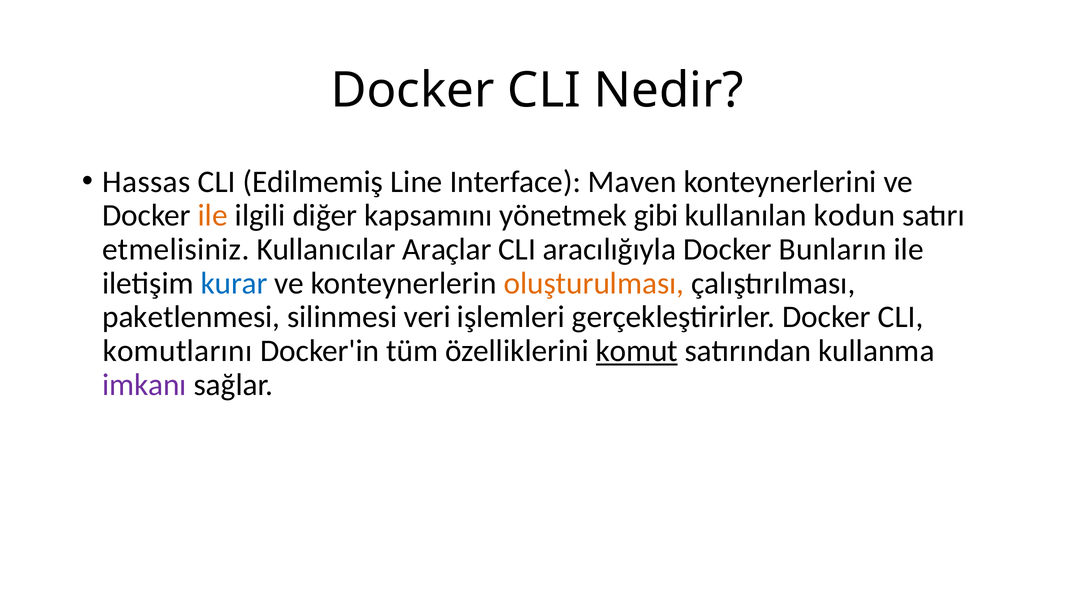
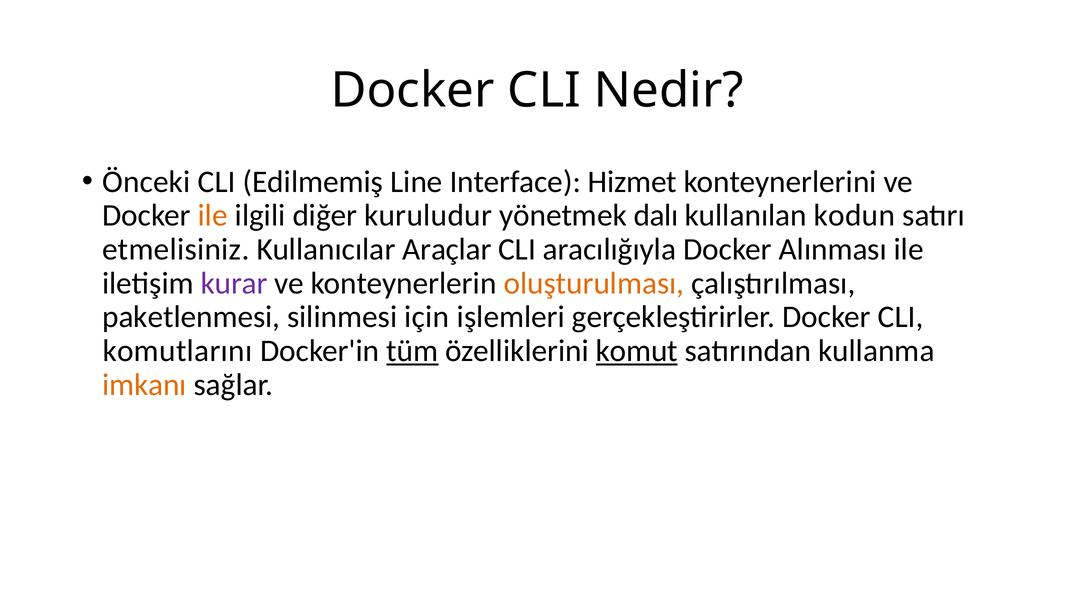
Hassas: Hassas -> Önceki
Maven: Maven -> Hizmet
kapsamını: kapsamını -> kuruludur
gibi: gibi -> dalı
Bunların: Bunların -> Alınması
kurar colour: blue -> purple
veri: veri -> için
tüm underline: none -> present
imkanı colour: purple -> orange
